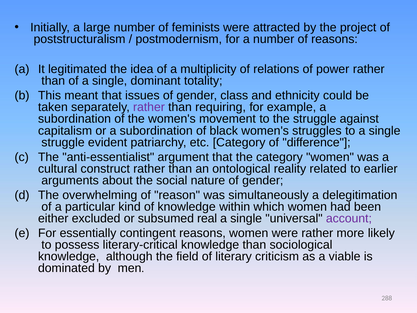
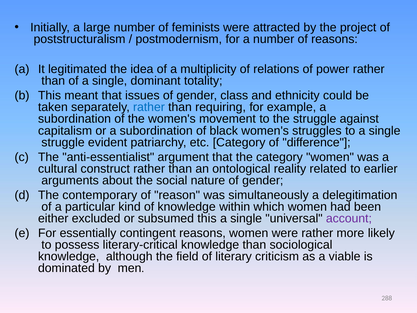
rather at (149, 107) colour: purple -> blue
overwhelming: overwhelming -> contemporary
subsumed real: real -> this
